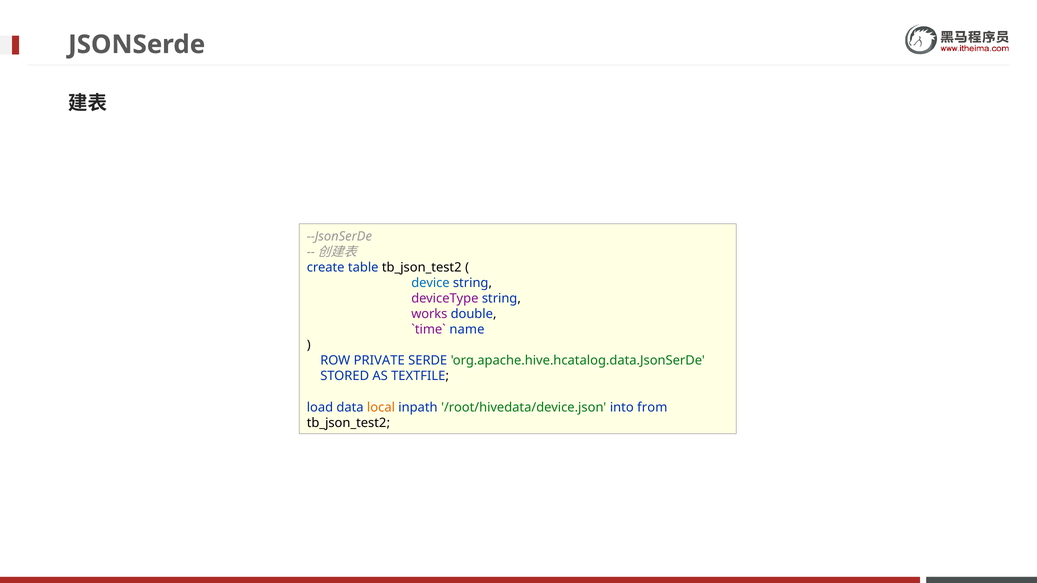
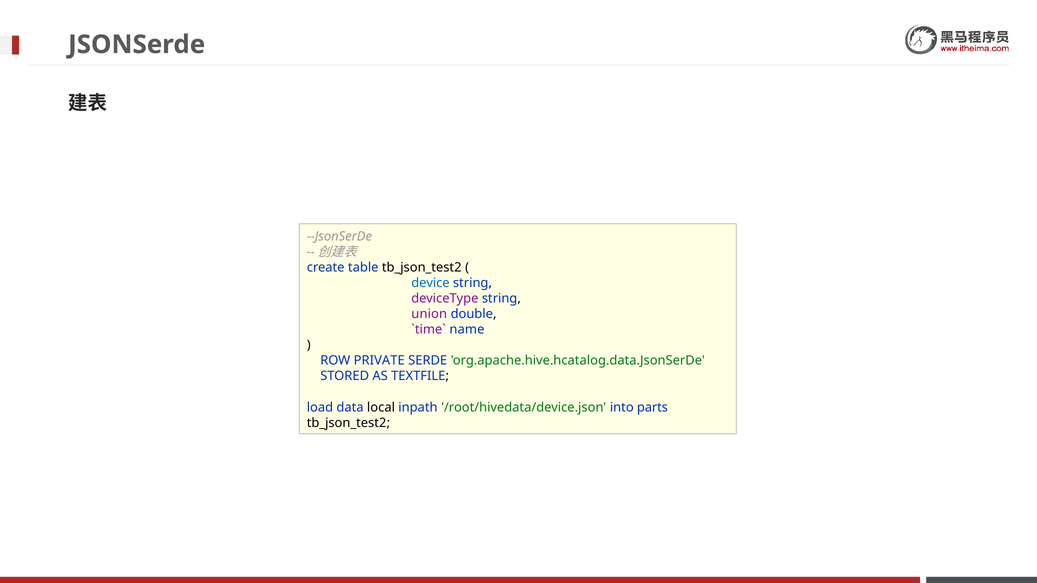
works: works -> union
local colour: orange -> black
from: from -> parts
